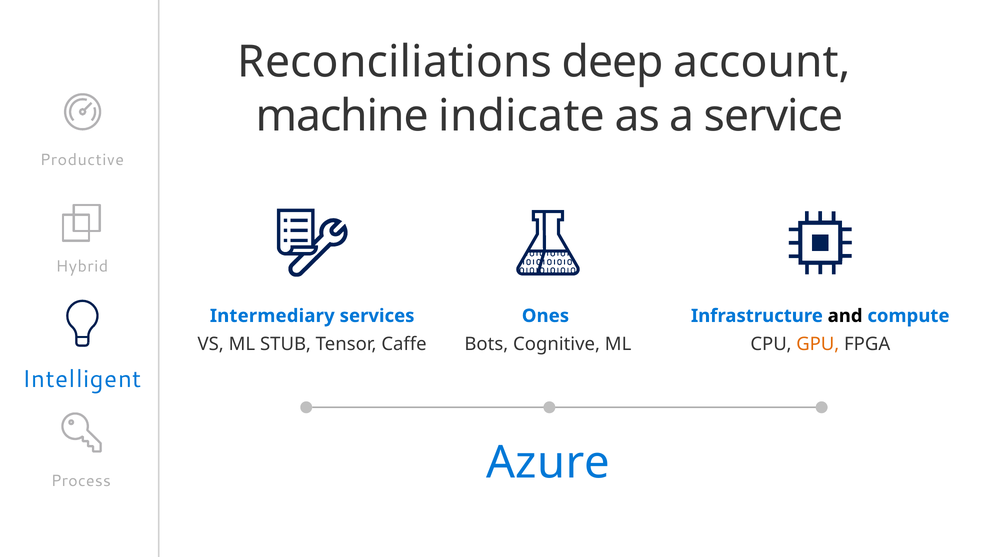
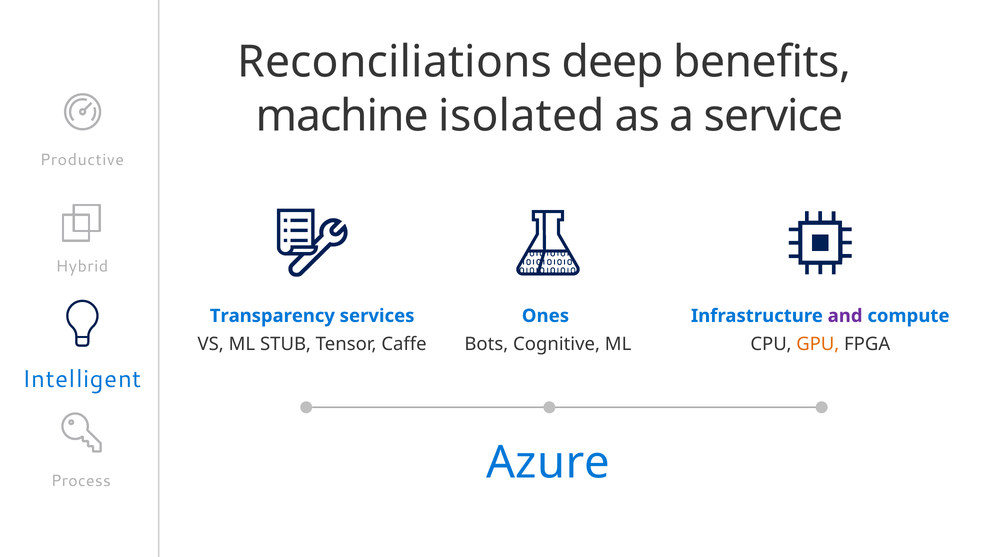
account: account -> benefits
indicate: indicate -> isolated
Intermediary: Intermediary -> Transparency
and colour: black -> purple
